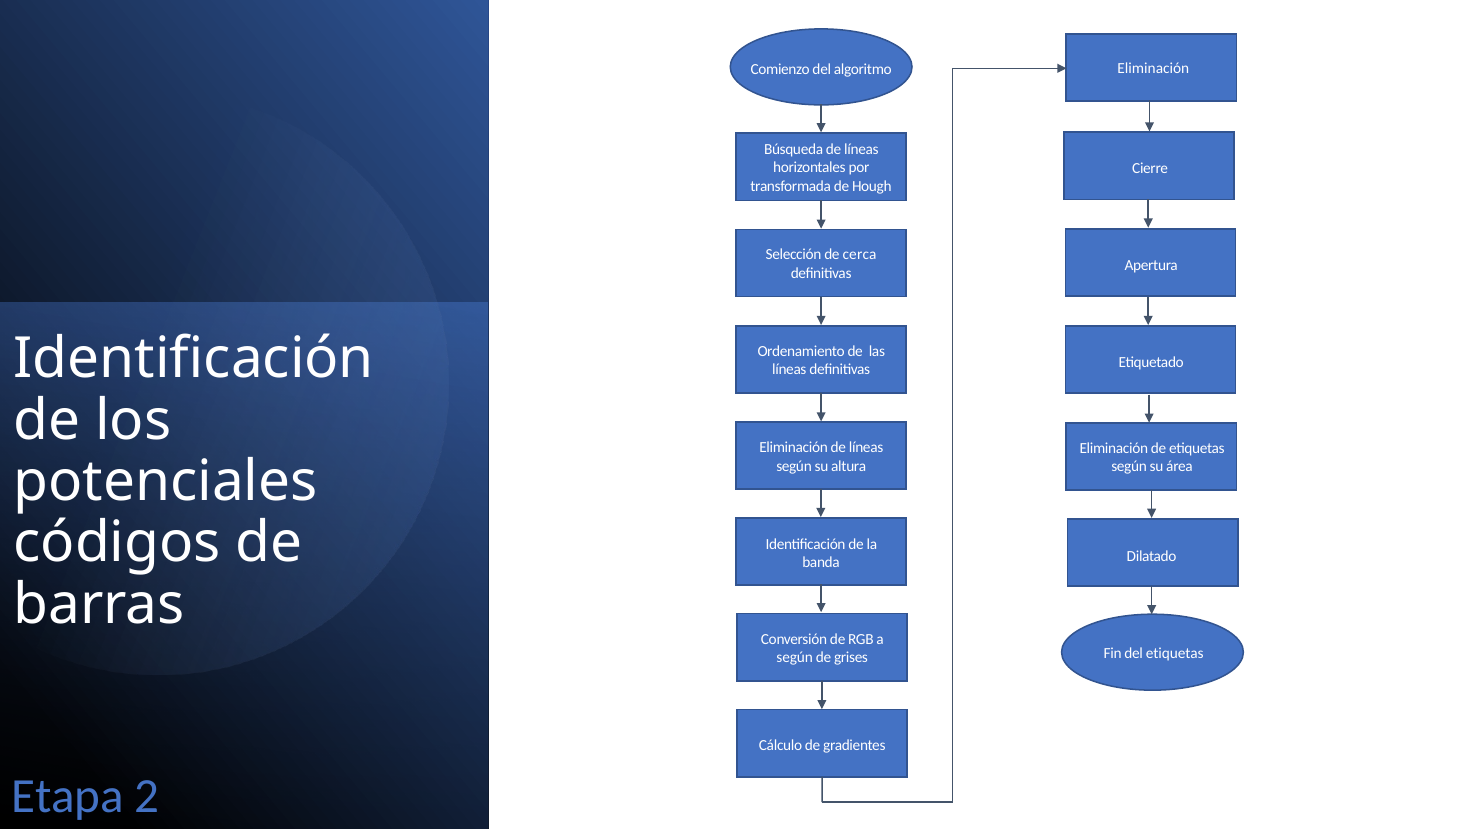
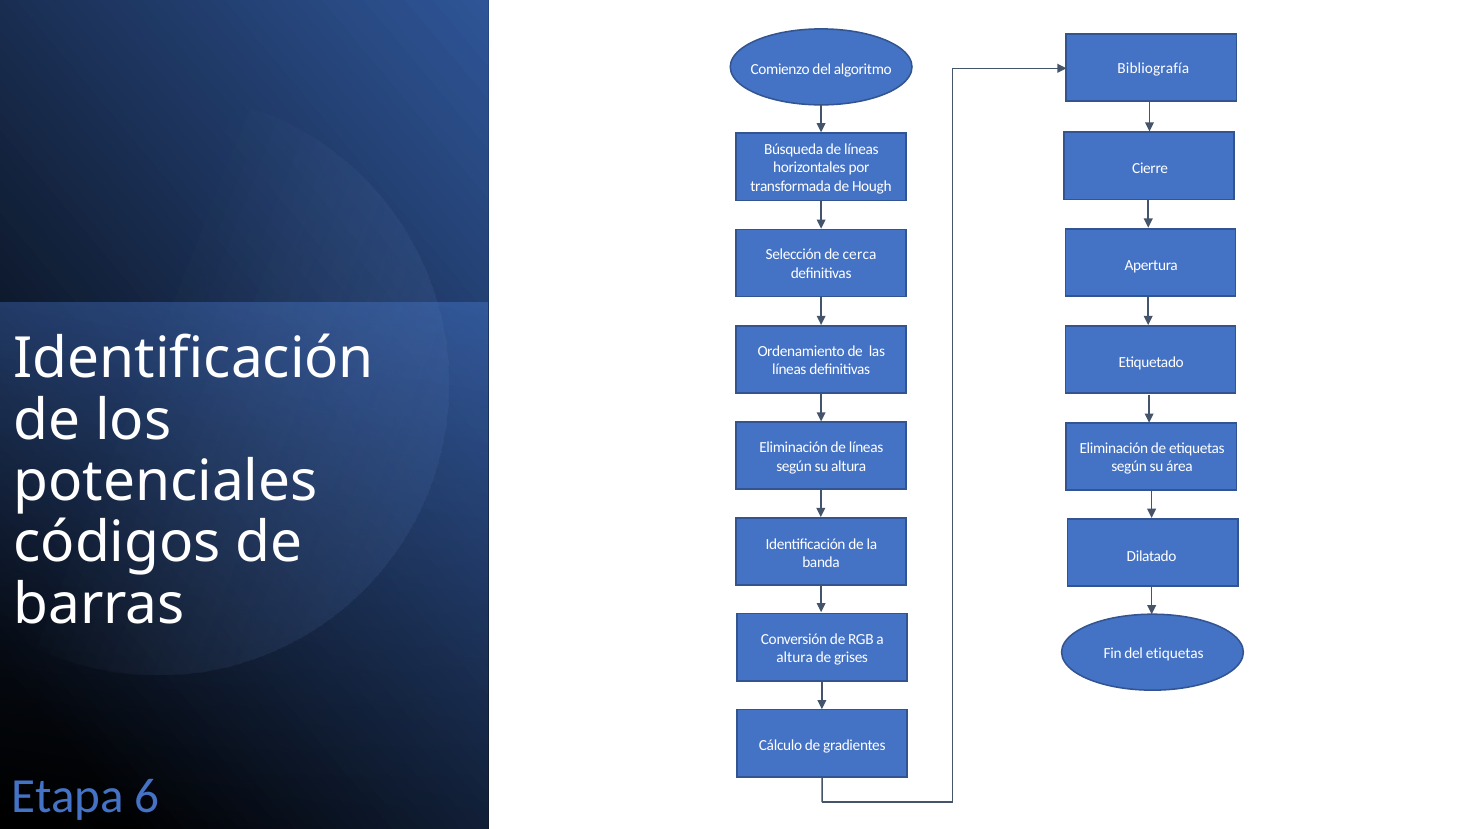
Eliminación at (1153, 69): Eliminación -> Bibliografía
según at (795, 657): según -> altura
2: 2 -> 6
